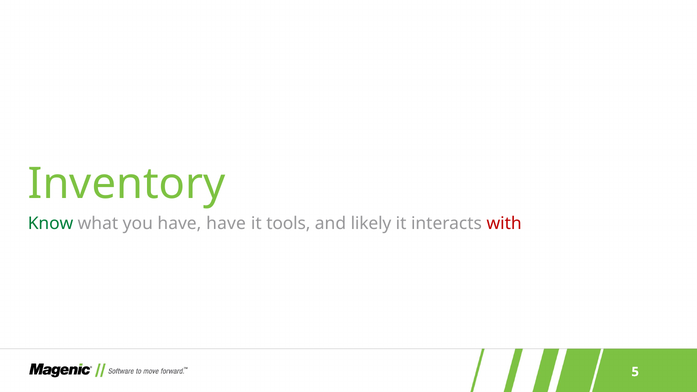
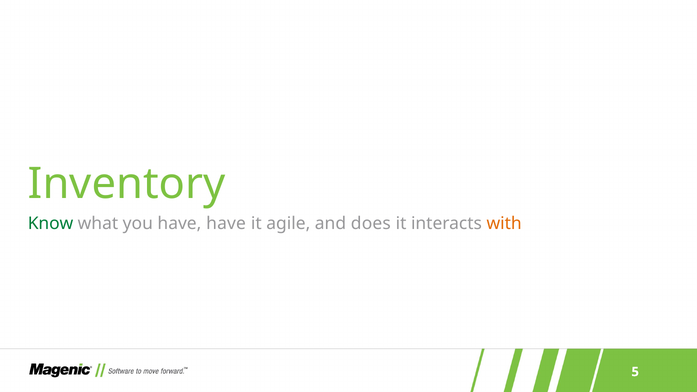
tools: tools -> agile
likely: likely -> does
with colour: red -> orange
